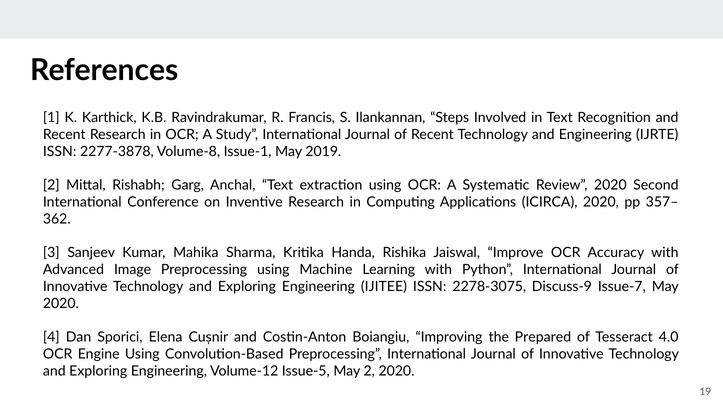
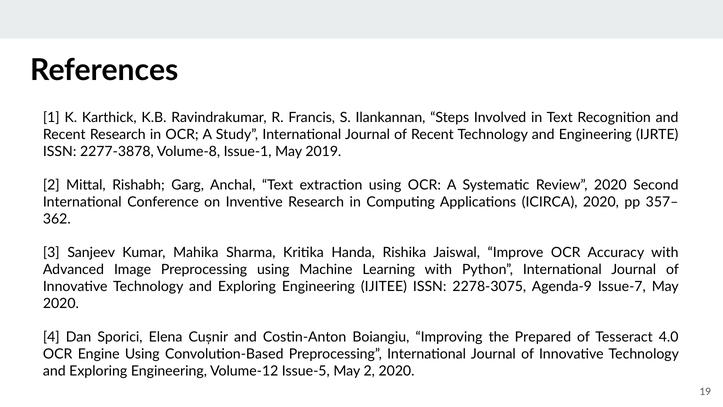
Discuss-9: Discuss-9 -> Agenda-9
